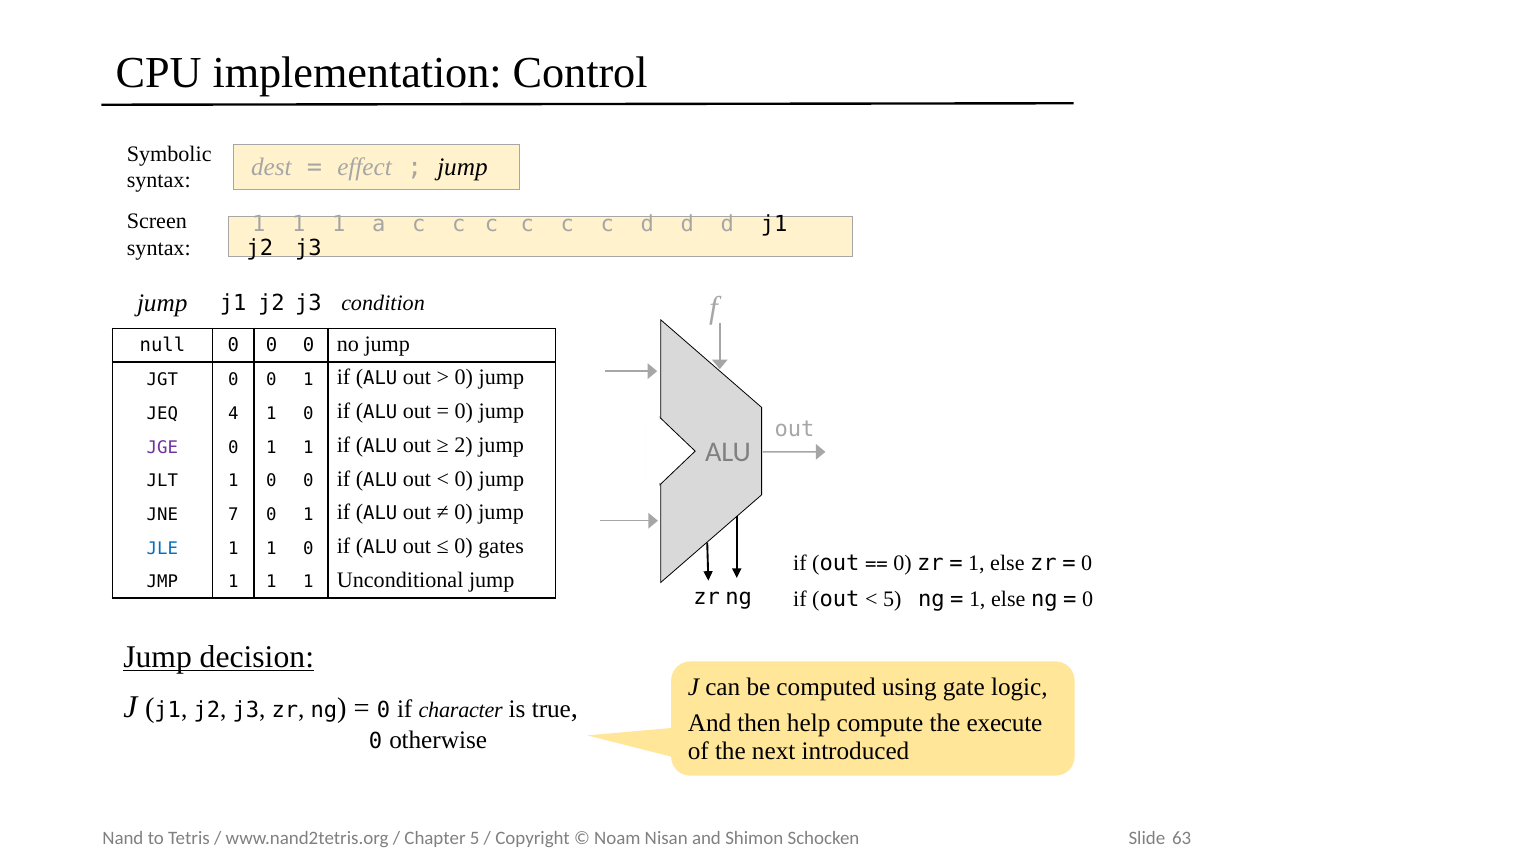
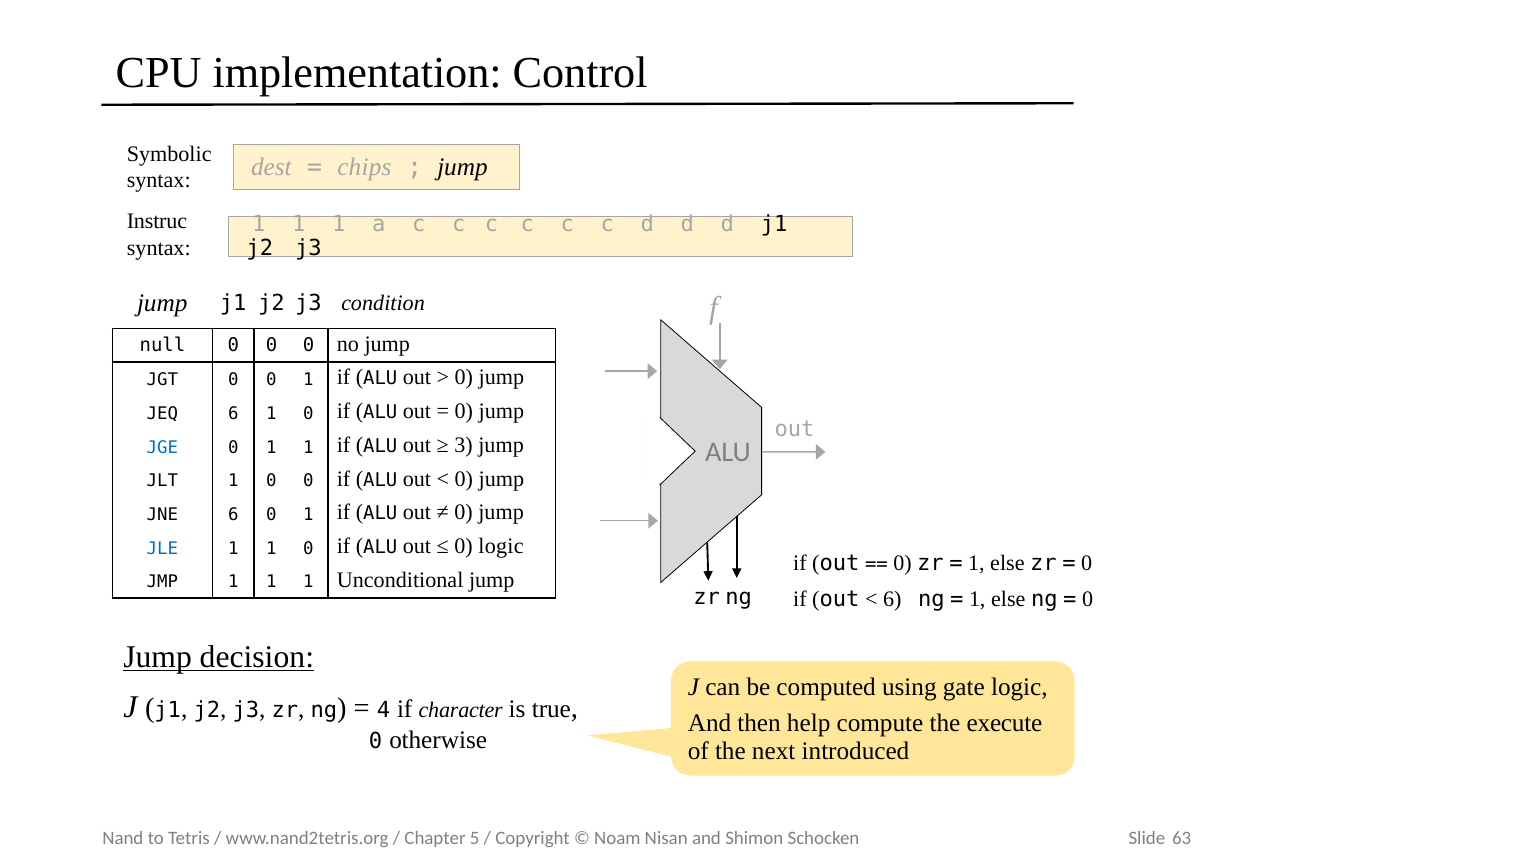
effect: effect -> chips
Screen: Screen -> Instruc
JEQ 4: 4 -> 6
JGE colour: purple -> blue
2: 2 -> 3
JNE 7: 7 -> 6
0 gates: gates -> logic
5 at (892, 599): 5 -> 6
0 at (384, 710): 0 -> 4
